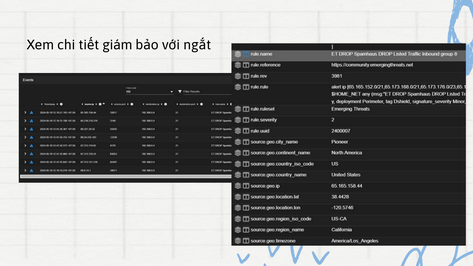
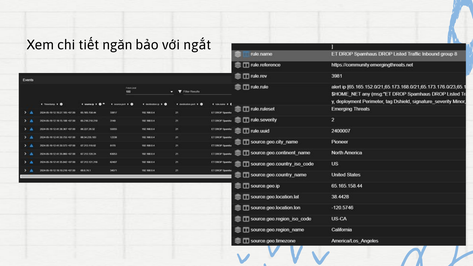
giám: giám -> ngăn
